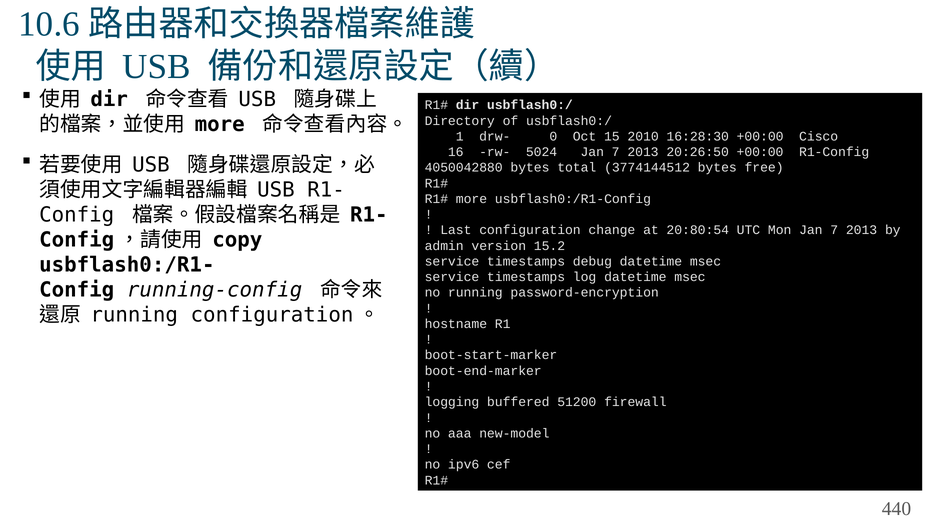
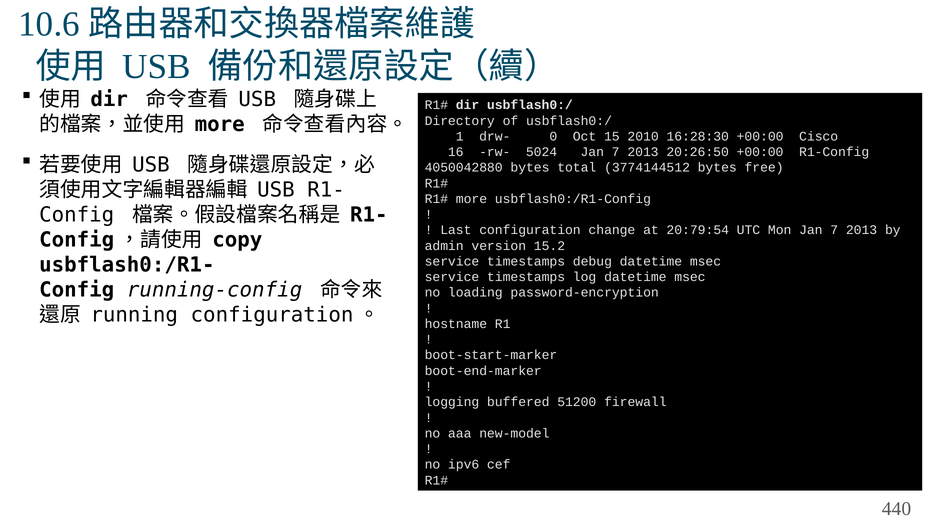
20:80:54: 20:80:54 -> 20:79:54
no running: running -> loading
